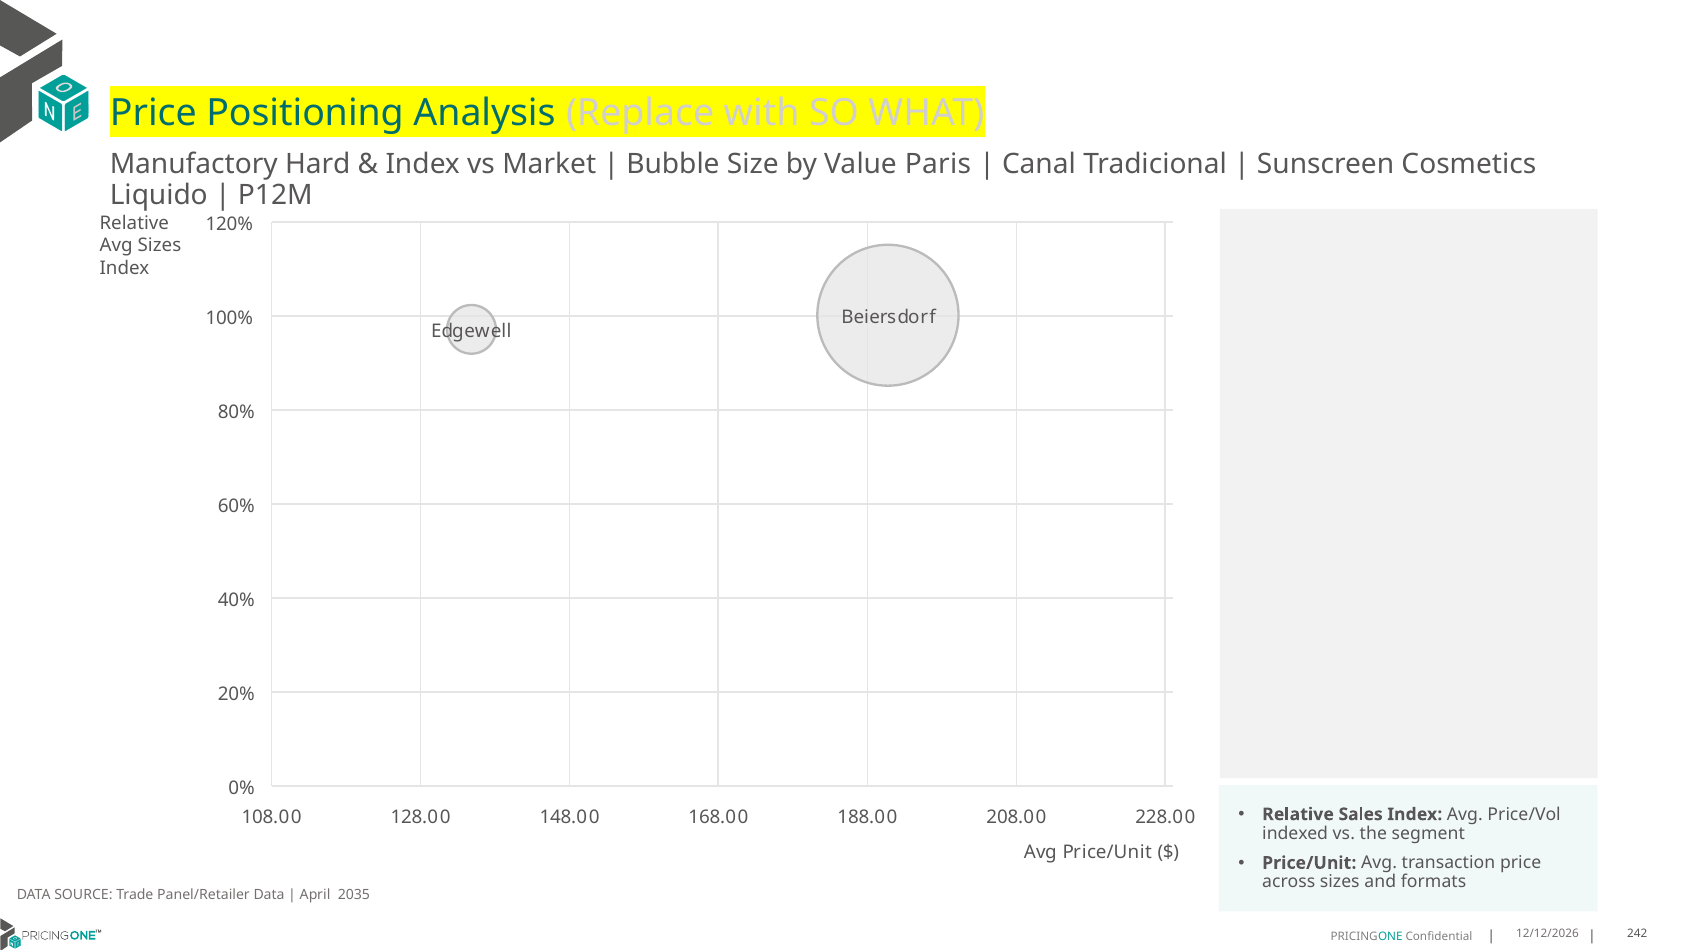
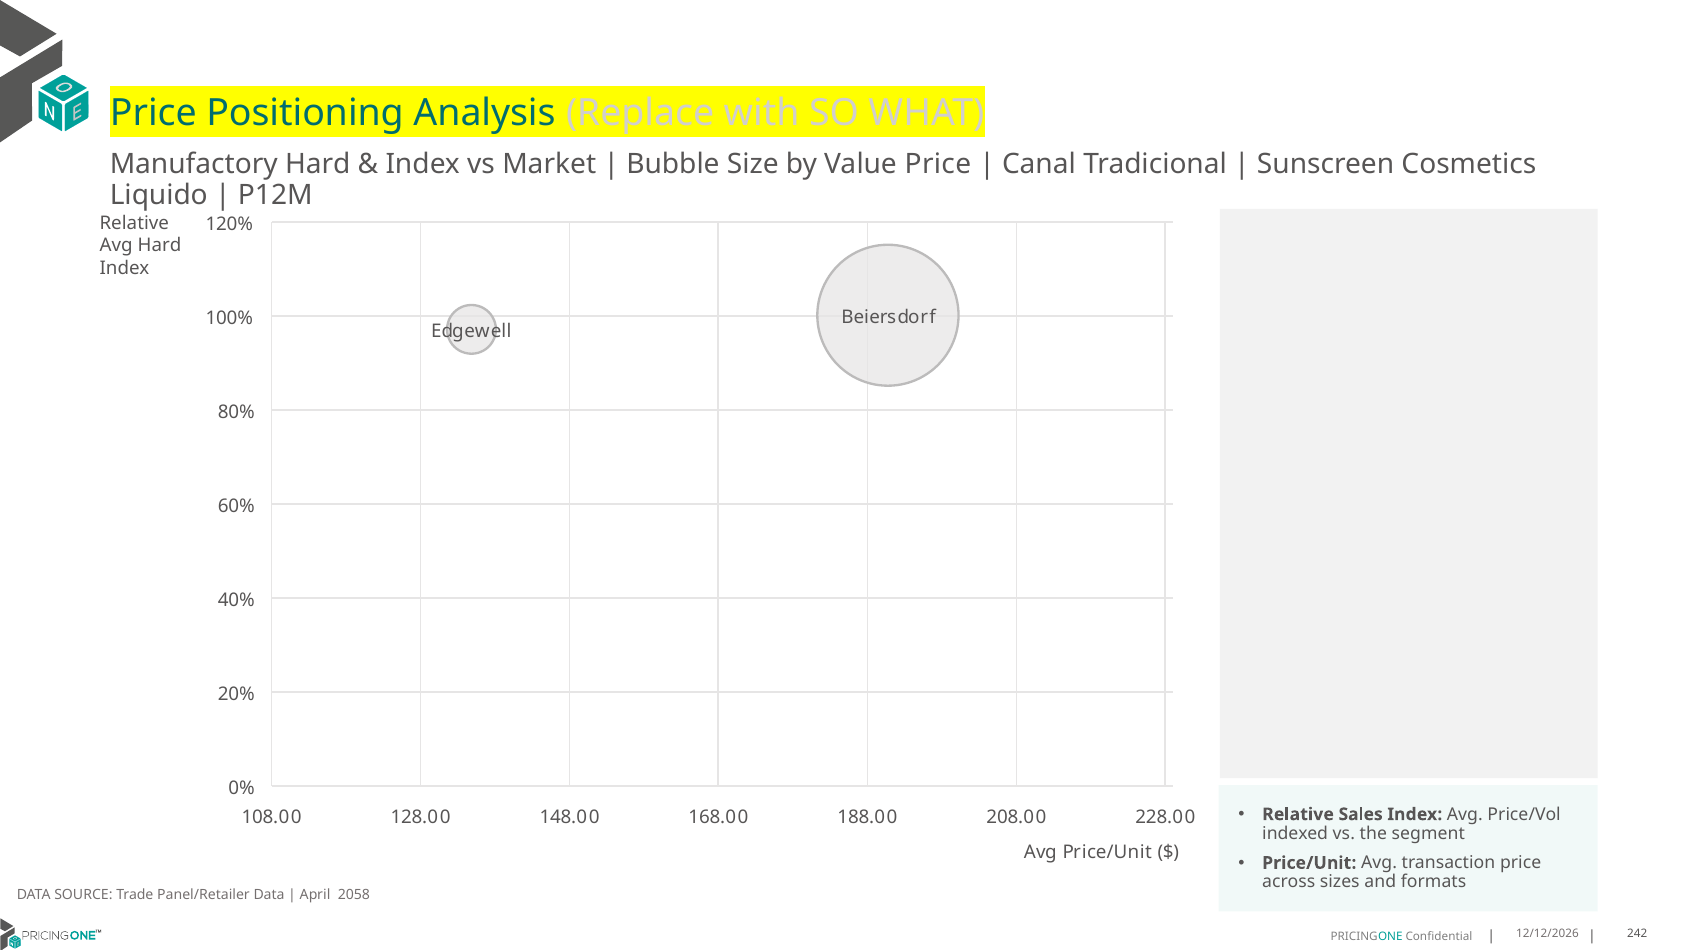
Value Paris: Paris -> Price
Avg Sizes: Sizes -> Hard
2035: 2035 -> 2058
